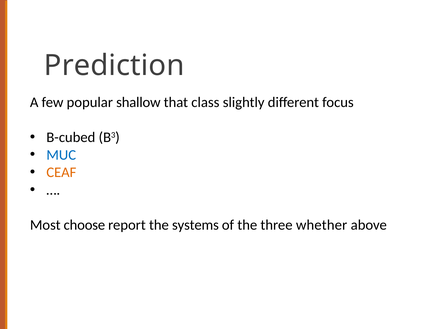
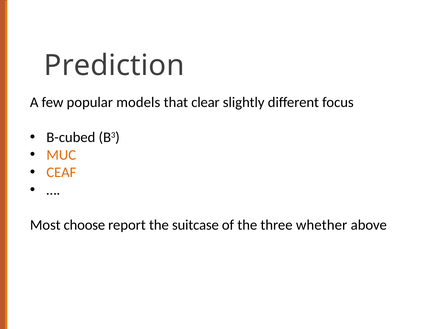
shallow: shallow -> models
class: class -> clear
MUC colour: blue -> orange
systems: systems -> suitcase
